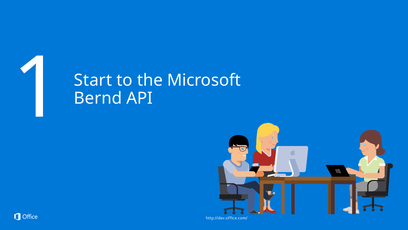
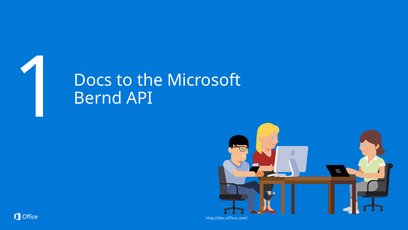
Start: Start -> Docs
